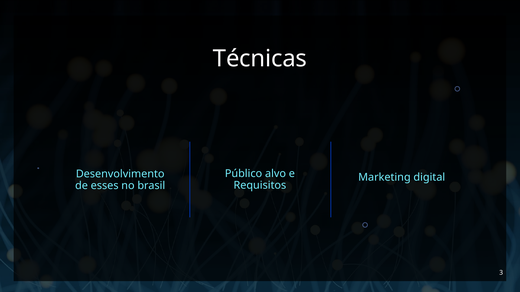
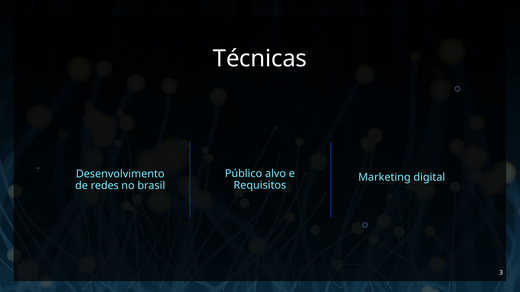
esses: esses -> redes
